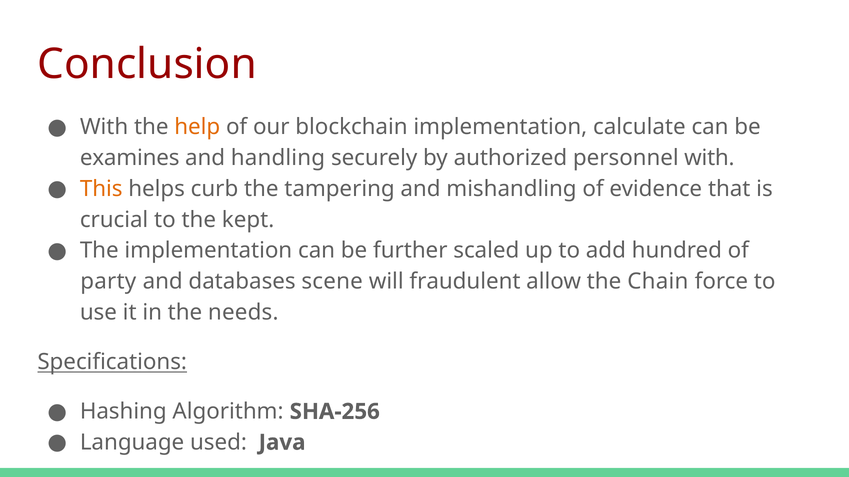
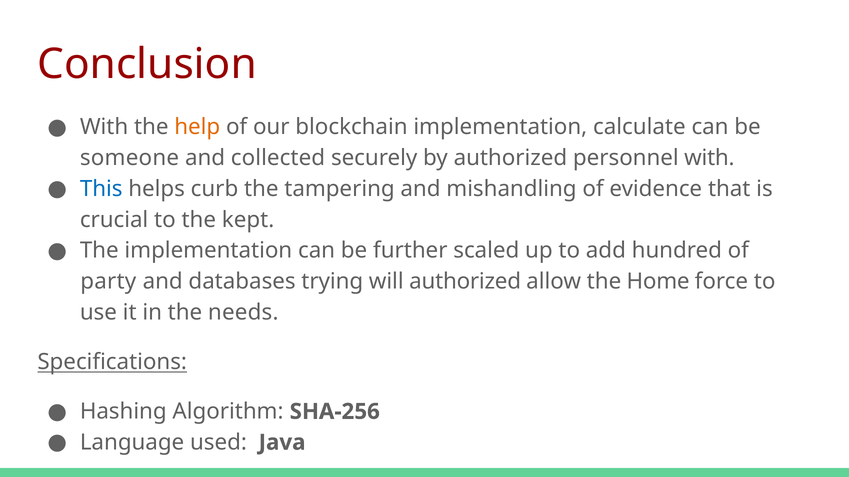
examines: examines -> someone
handling: handling -> collected
This colour: orange -> blue
scene: scene -> trying
will fraudulent: fraudulent -> authorized
Chain: Chain -> Home
